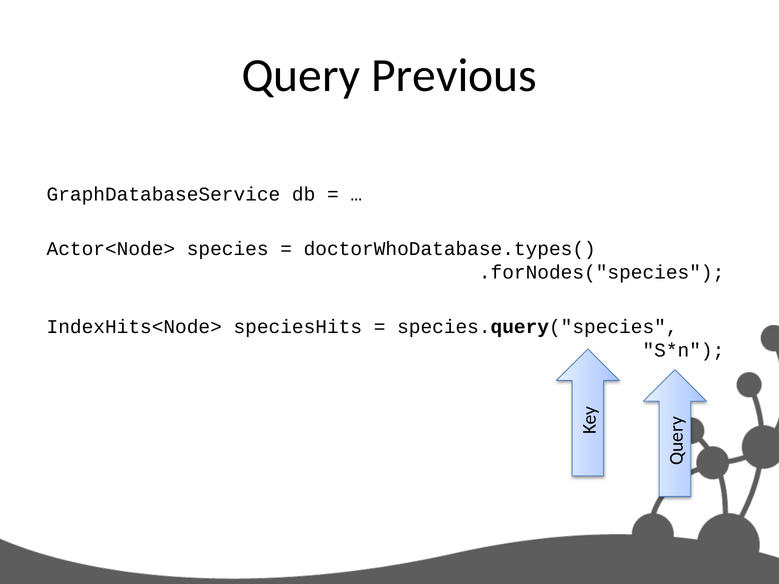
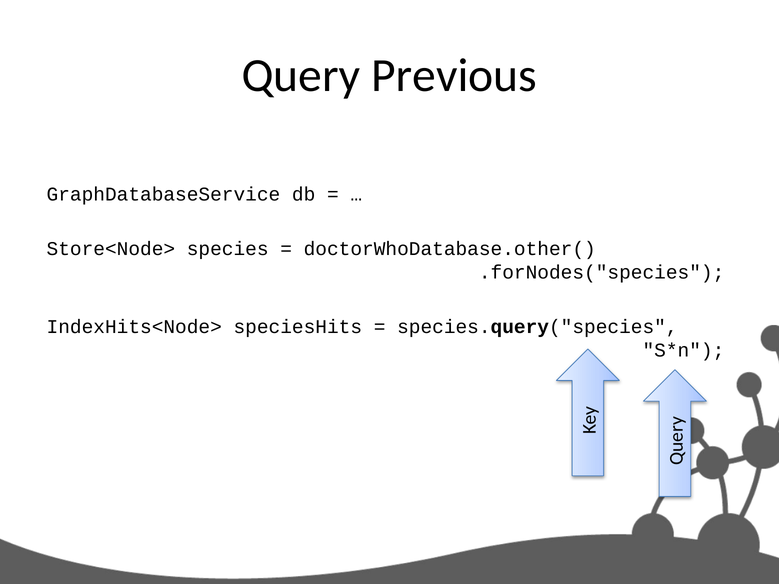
Actor<Node>: Actor<Node> -> Store<Node>
doctorWhoDatabase.types(: doctorWhoDatabase.types( -> doctorWhoDatabase.other(
